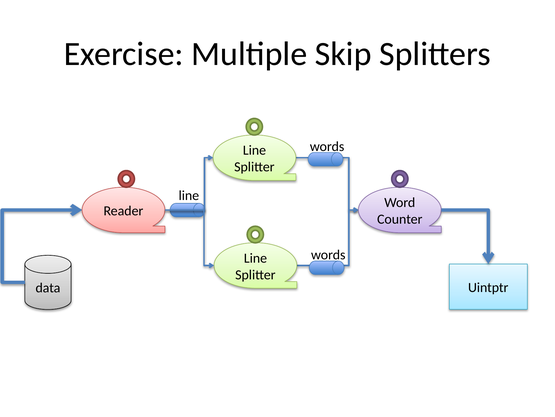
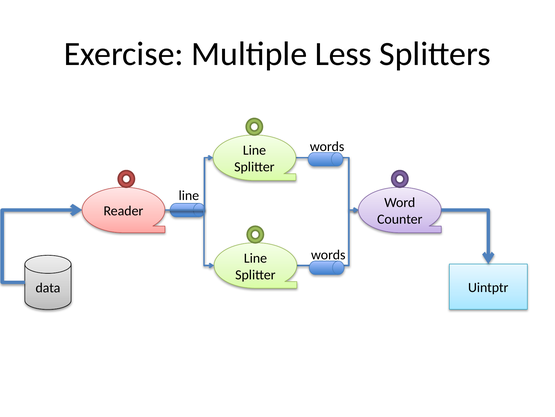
Skip: Skip -> Less
